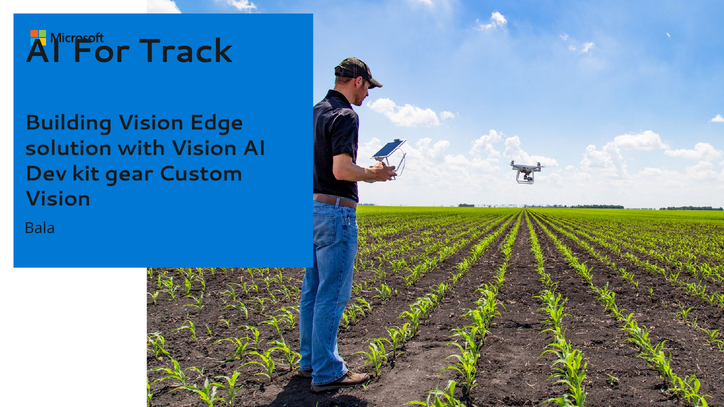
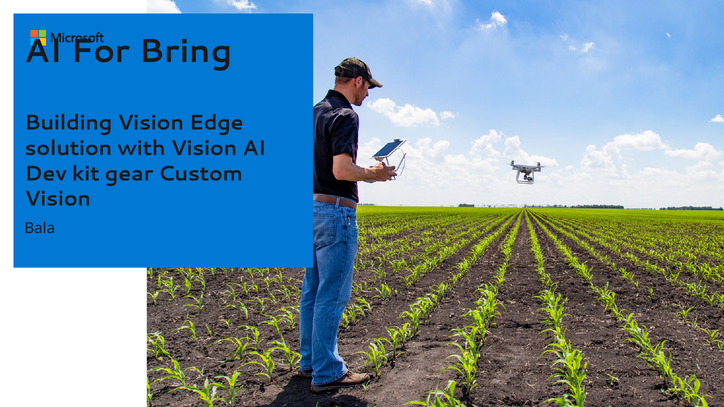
Track: Track -> Bring
